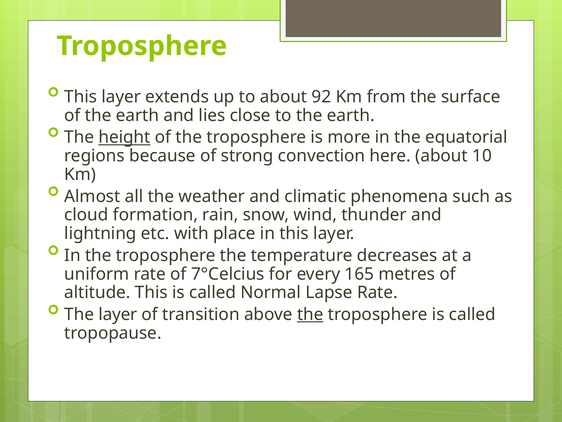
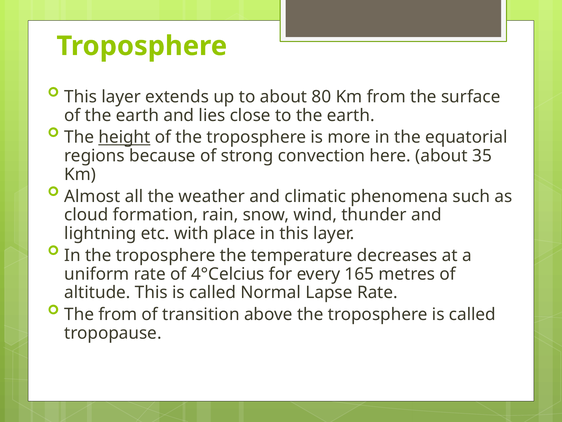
92: 92 -> 80
10: 10 -> 35
7°Celcius: 7°Celcius -> 4°Celcius
The layer: layer -> from
the at (310, 314) underline: present -> none
